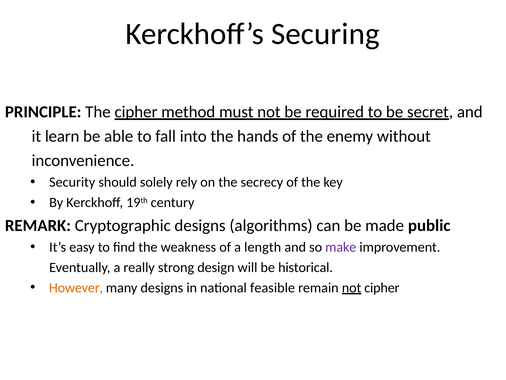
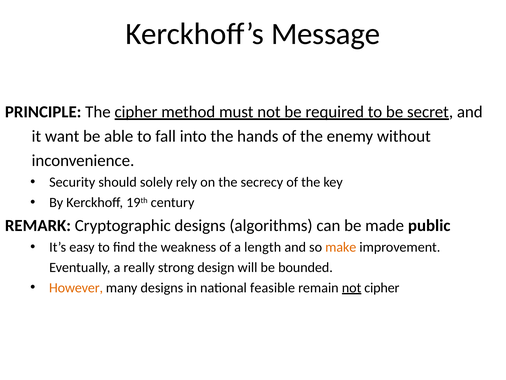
Securing: Securing -> Message
learn: learn -> want
make colour: purple -> orange
historical: historical -> bounded
